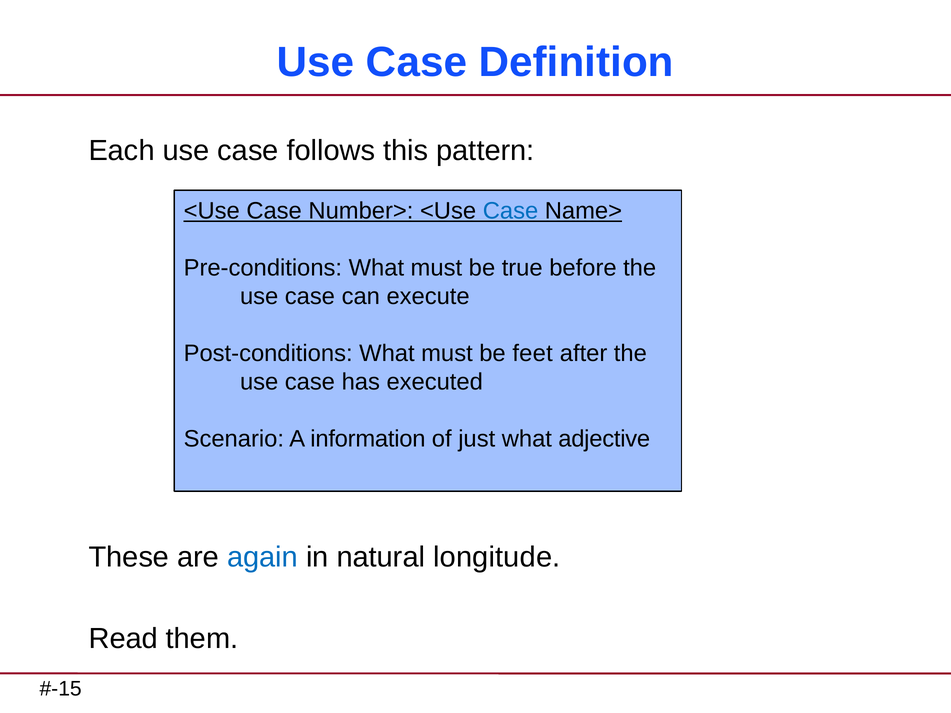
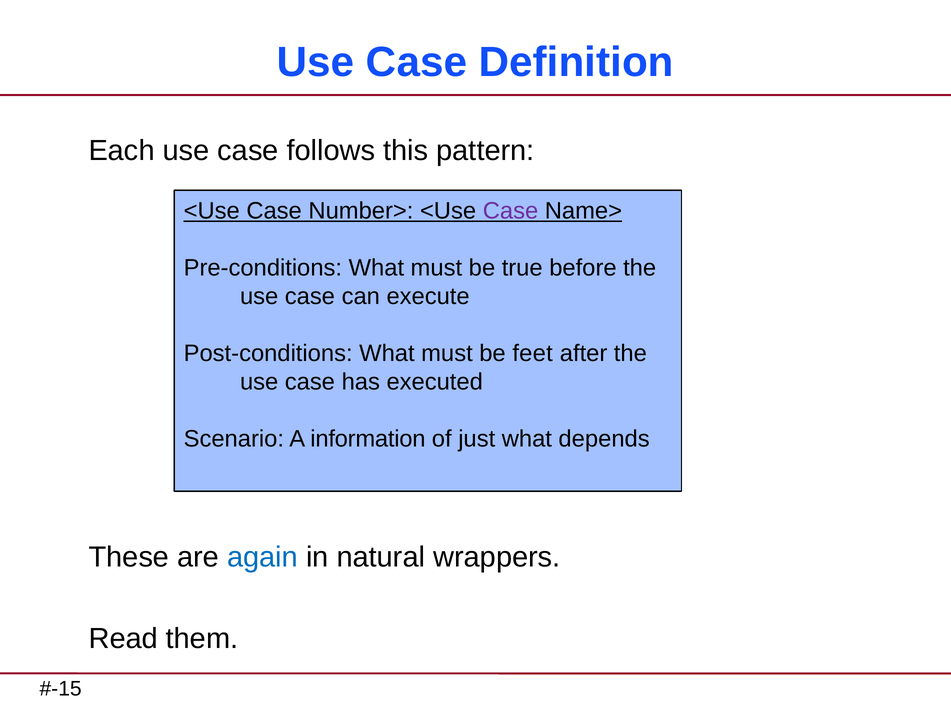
Case at (511, 211) colour: blue -> purple
adjective: adjective -> depends
longitude: longitude -> wrappers
